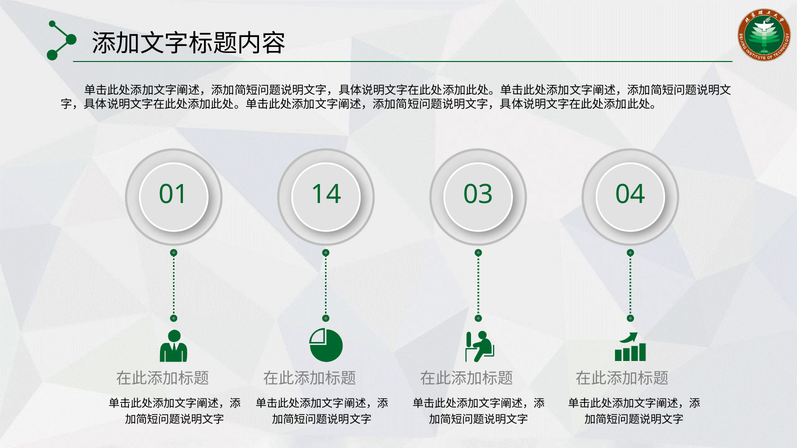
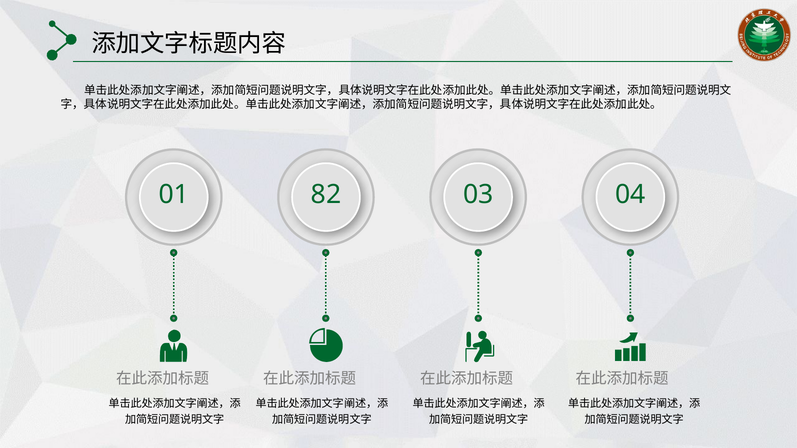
14: 14 -> 82
